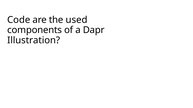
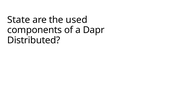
Code: Code -> State
Illustration: Illustration -> Distributed
